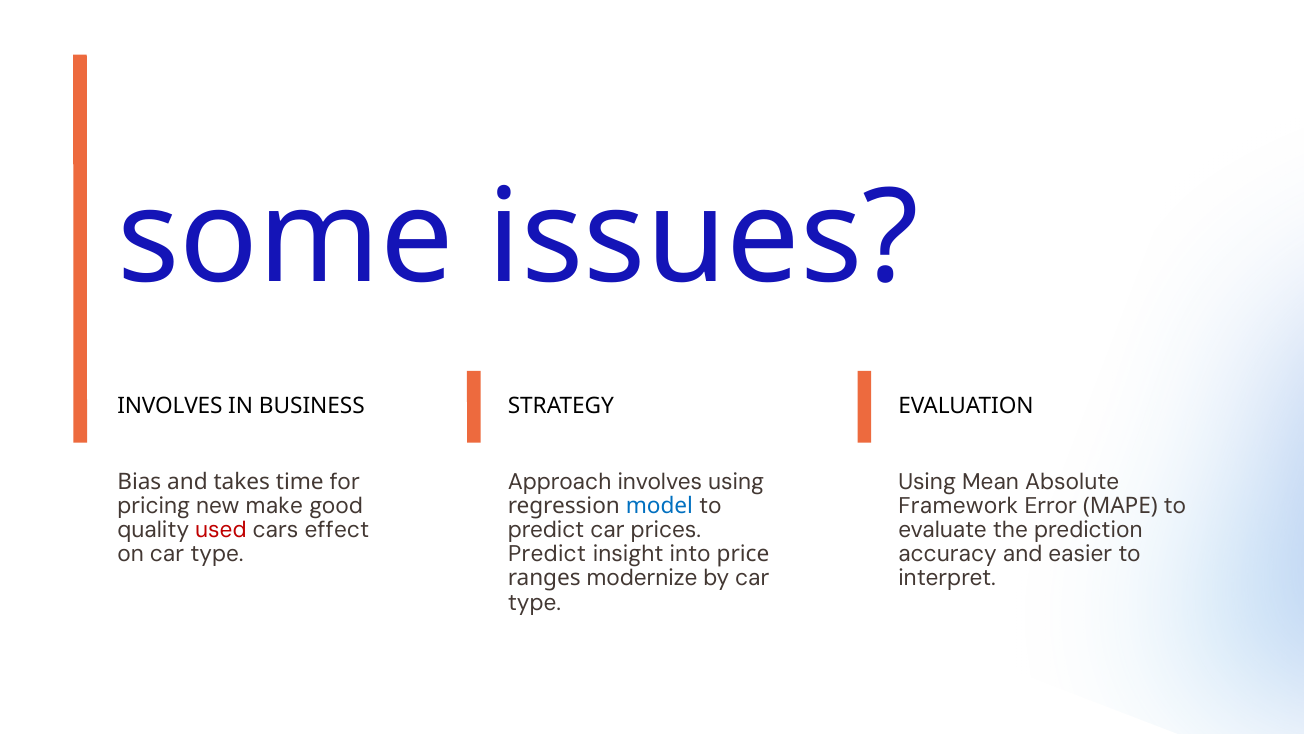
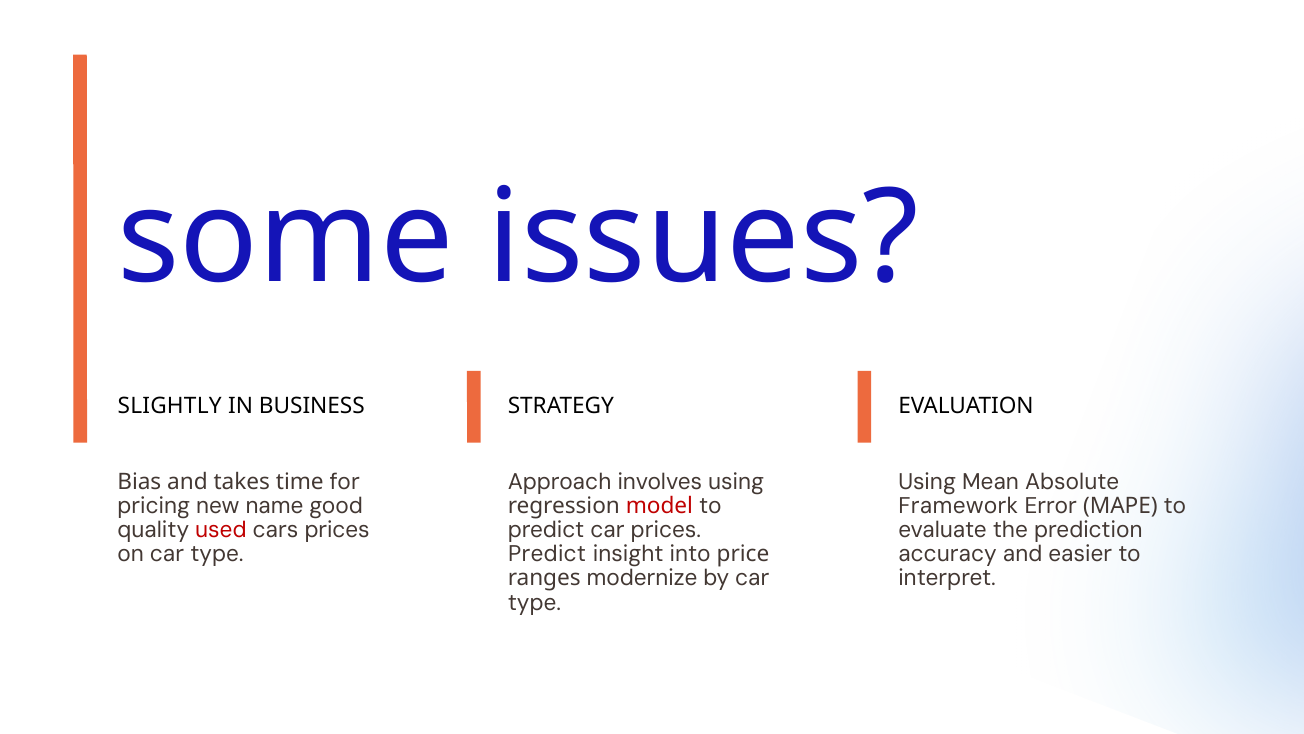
INVOLVES at (170, 406): INVOLVES -> SLIGHTLY
make: make -> name
model colour: blue -> red
cars effect: effect -> prices
